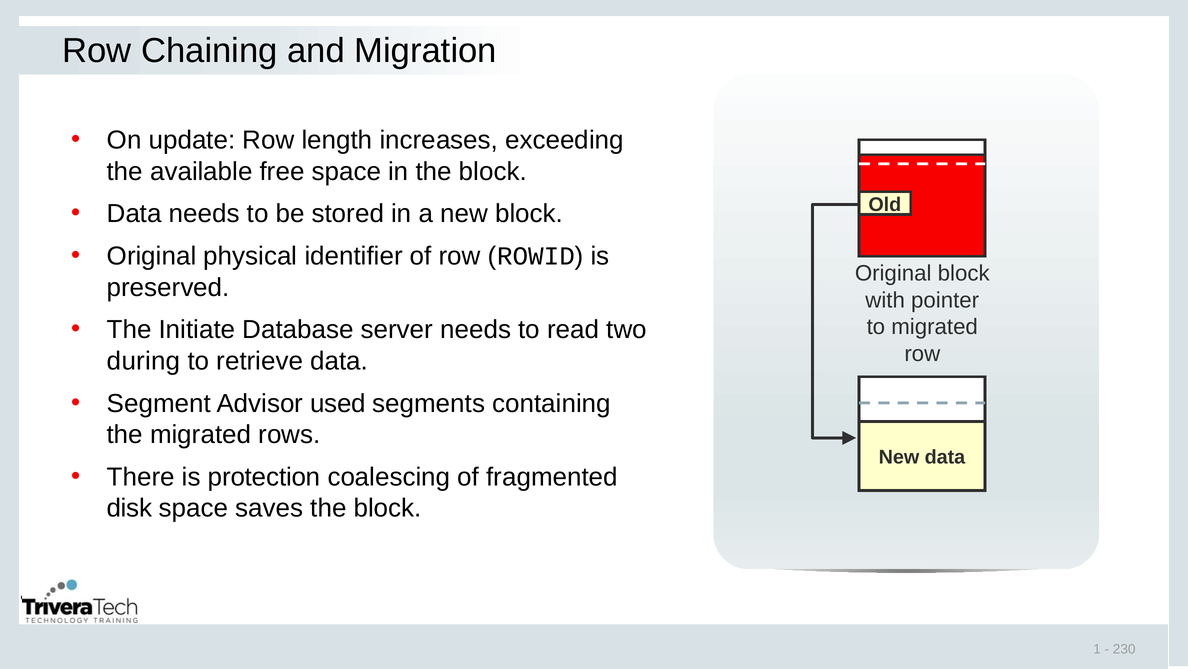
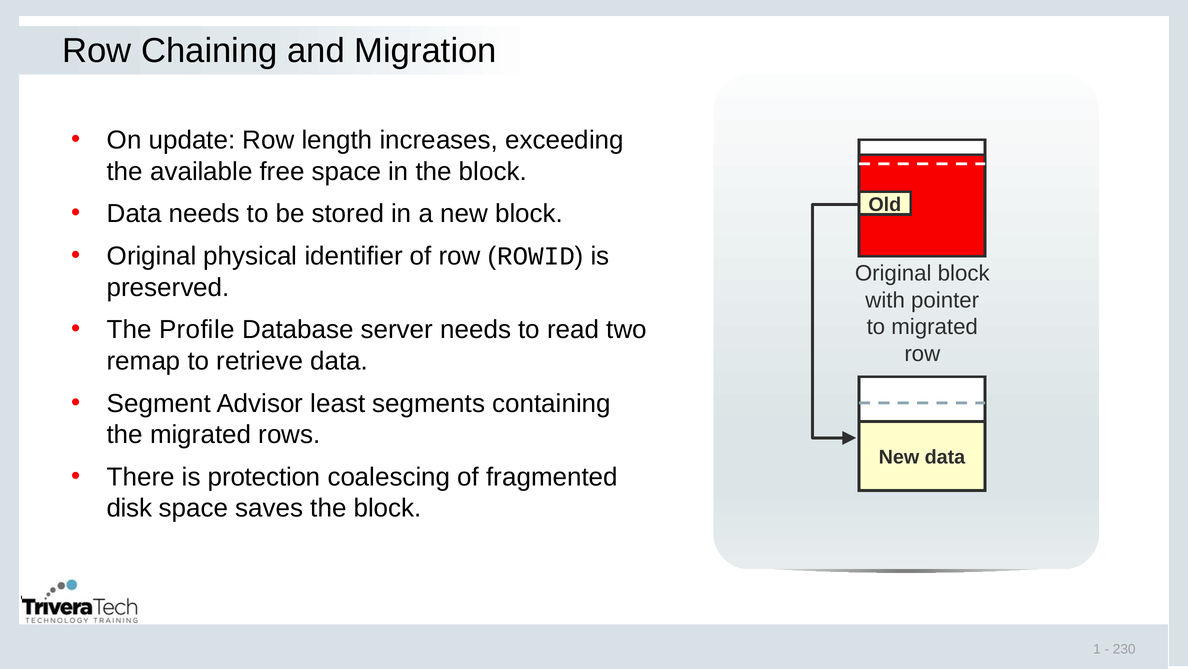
Initiate: Initiate -> Profile
during: during -> remap
used: used -> least
